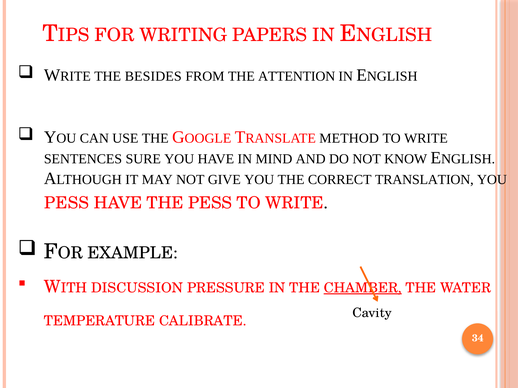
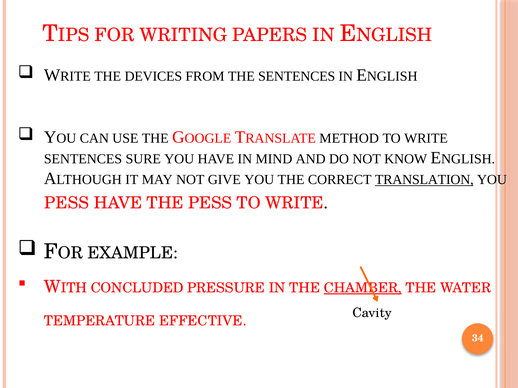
BESIDES: BESIDES -> DEVICES
THE ATTENTION: ATTENTION -> SENTENCES
TRANSLATION underline: none -> present
DISCUSSION: DISCUSSION -> CONCLUDED
CALIBRATE: CALIBRATE -> EFFECTIVE
